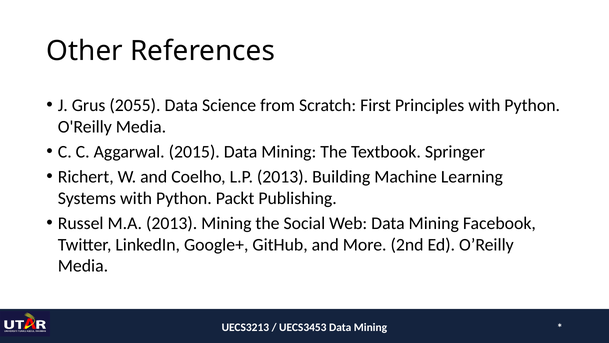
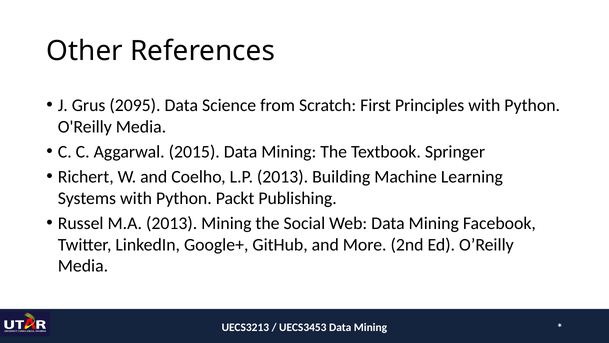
2055: 2055 -> 2095
